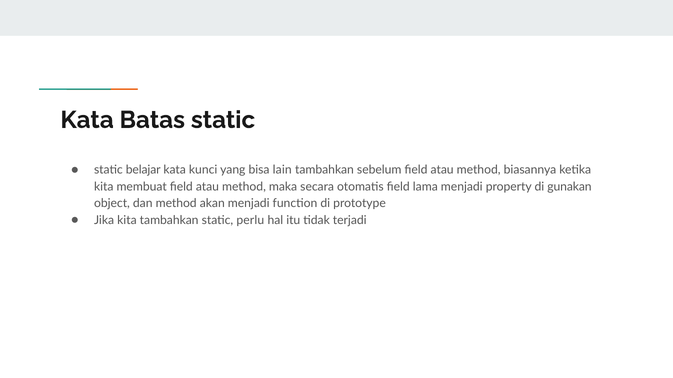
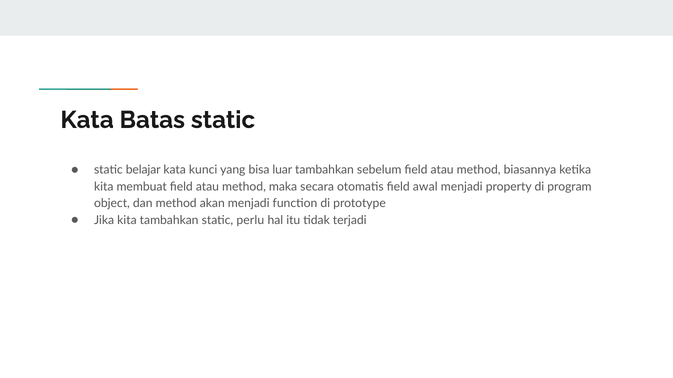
lain: lain -> luar
lama: lama -> awal
gunakan: gunakan -> program
